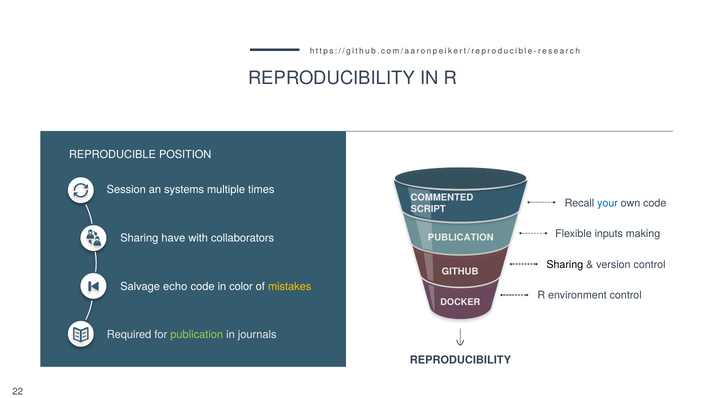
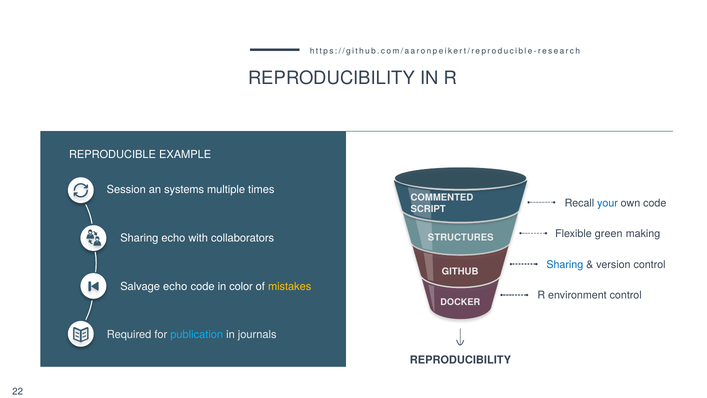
POSITION: POSITION -> EXAMPLE
inputs: inputs -> green
Sharing have: have -> echo
PUBLICATION at (461, 237): PUBLICATION -> STRUCTURES
Sharing at (565, 265) colour: black -> blue
publication at (197, 335) colour: light green -> light blue
